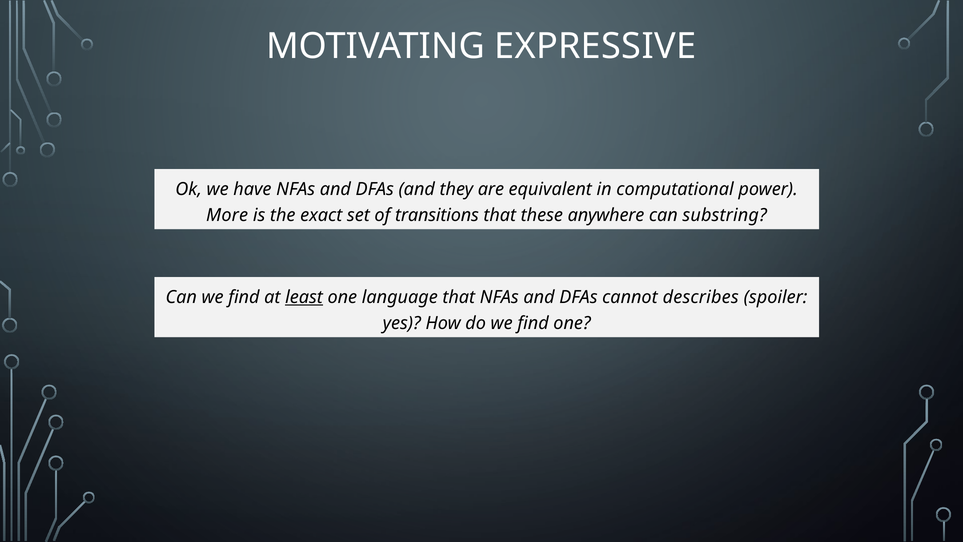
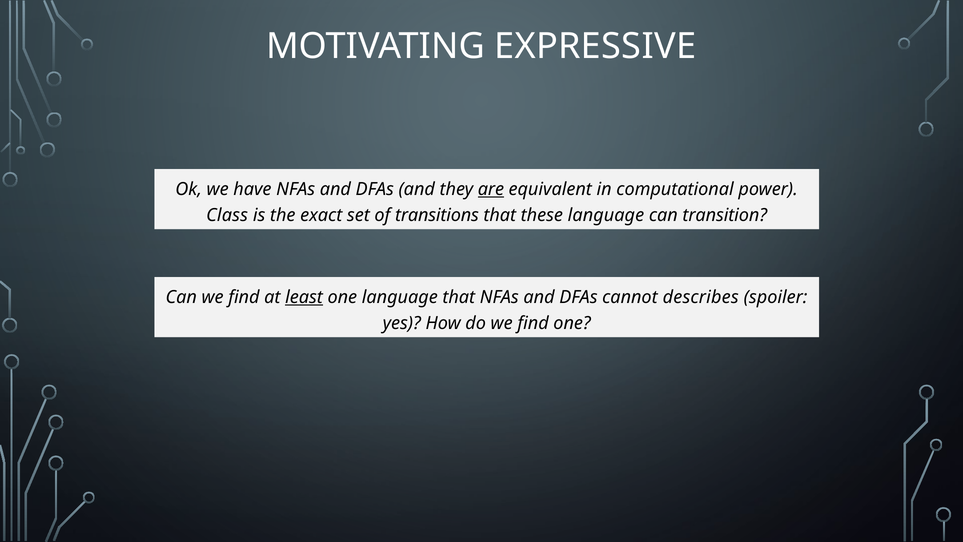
are underline: none -> present
More: More -> Class
these anywhere: anywhere -> language
substring: substring -> transition
